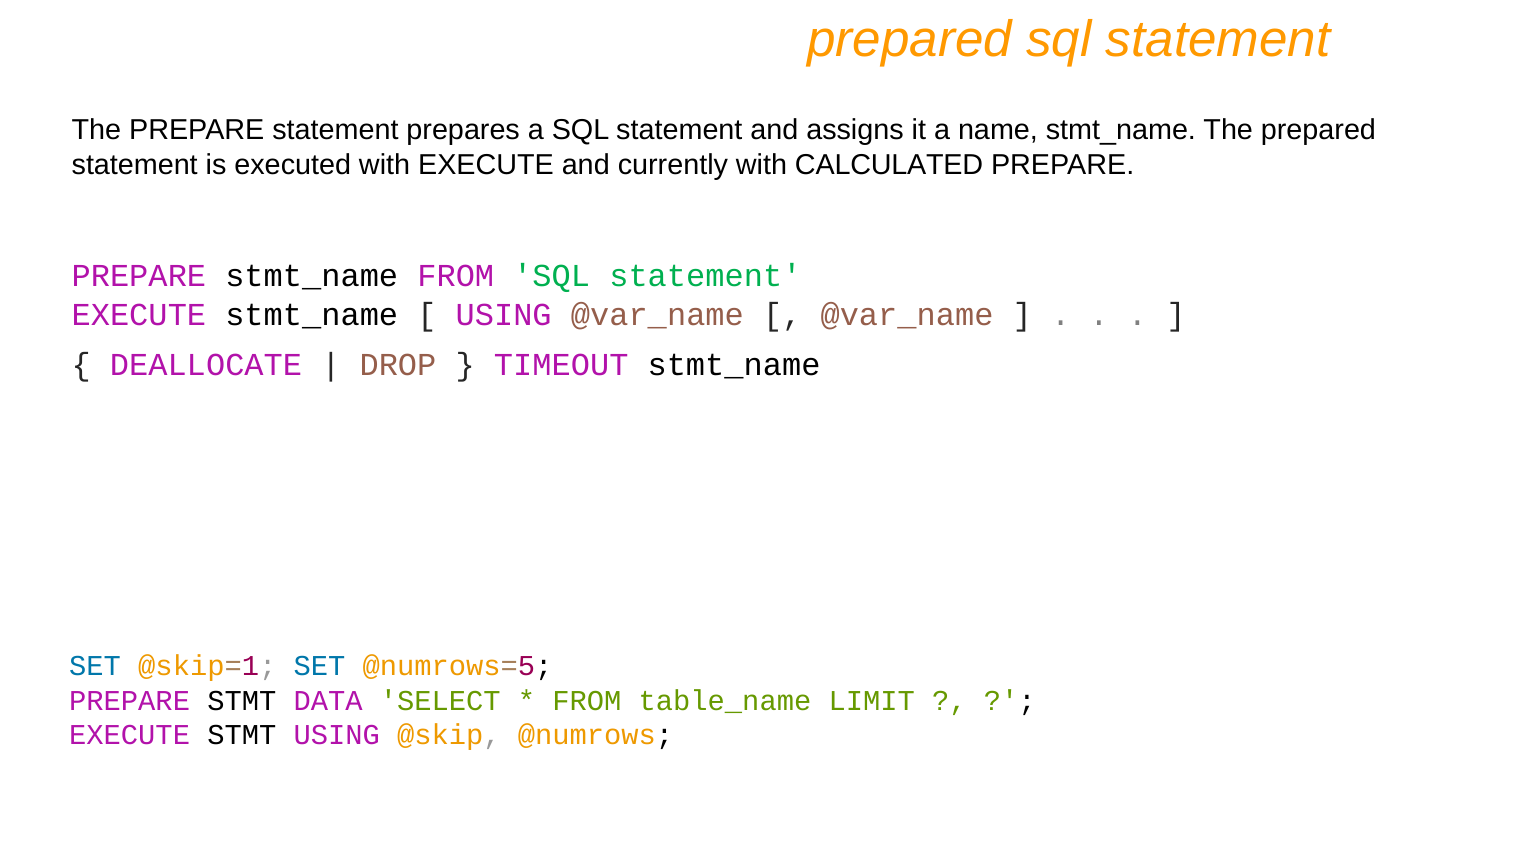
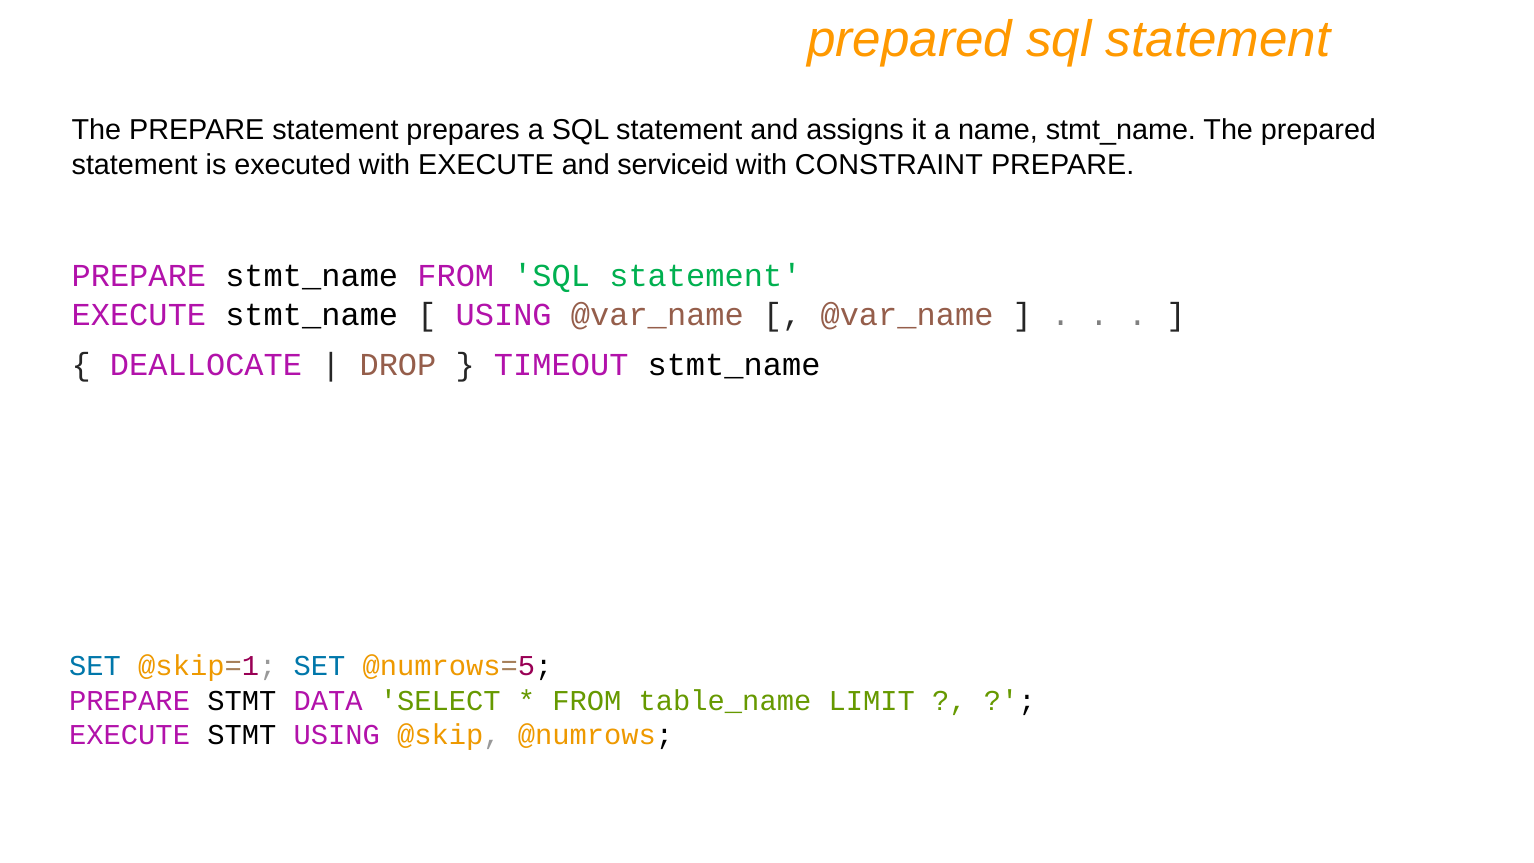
currently: currently -> serviceid
CALCULATED: CALCULATED -> CONSTRAINT
